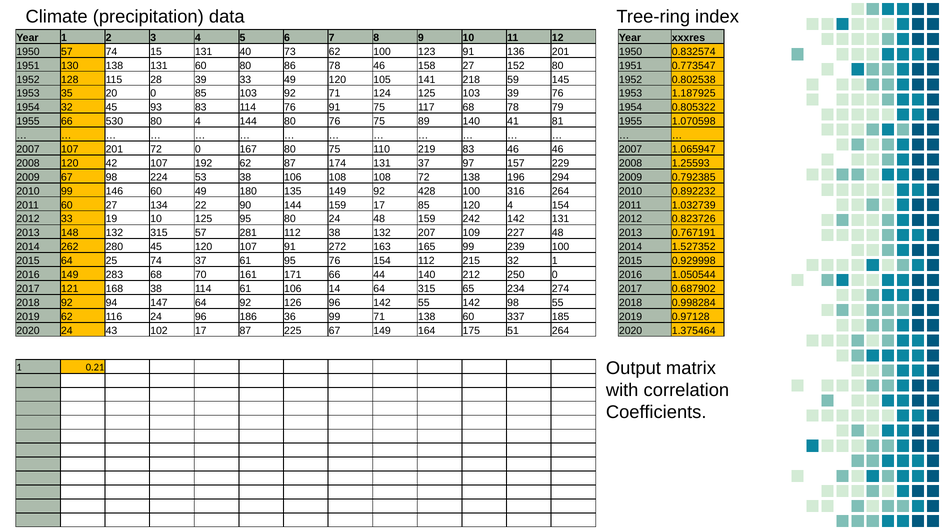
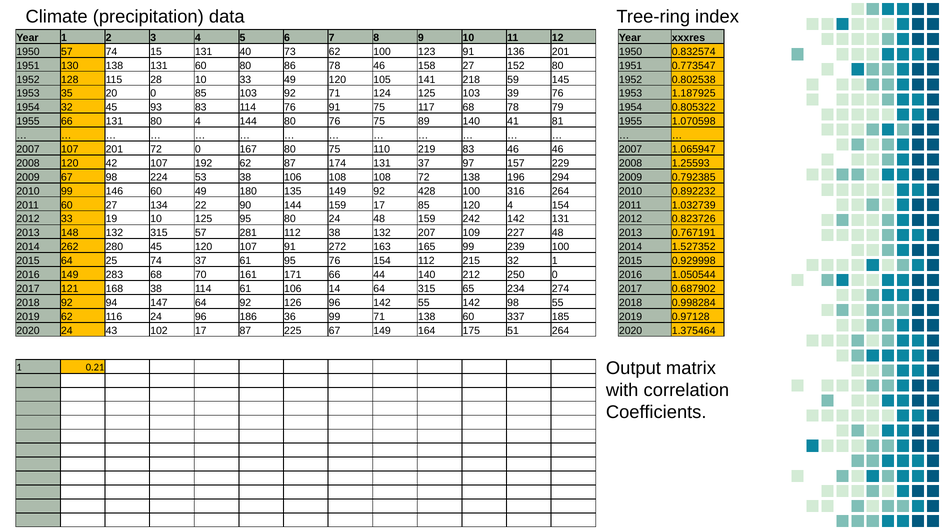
28 39: 39 -> 10
66 530: 530 -> 131
